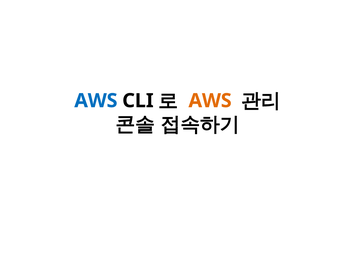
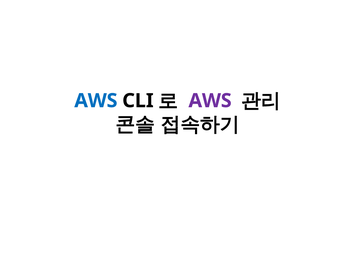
AWS at (210, 101) colour: orange -> purple
